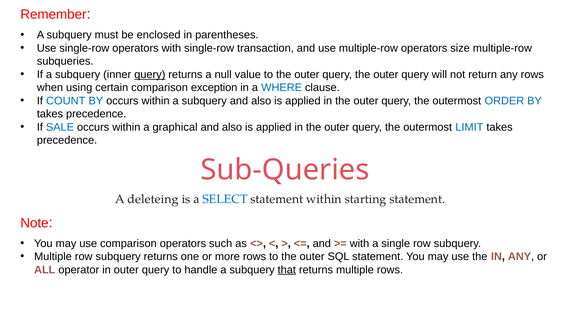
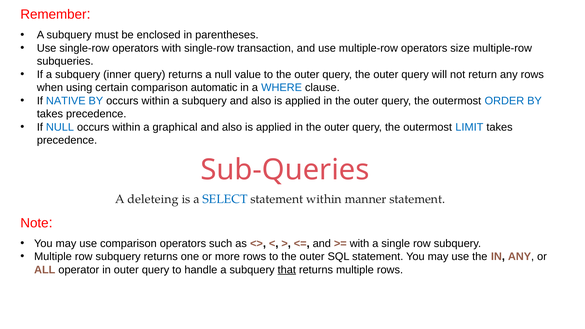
query at (150, 75) underline: present -> none
exception: exception -> automatic
COUNT: COUNT -> NATIVE
If SALE: SALE -> NULL
starting: starting -> manner
